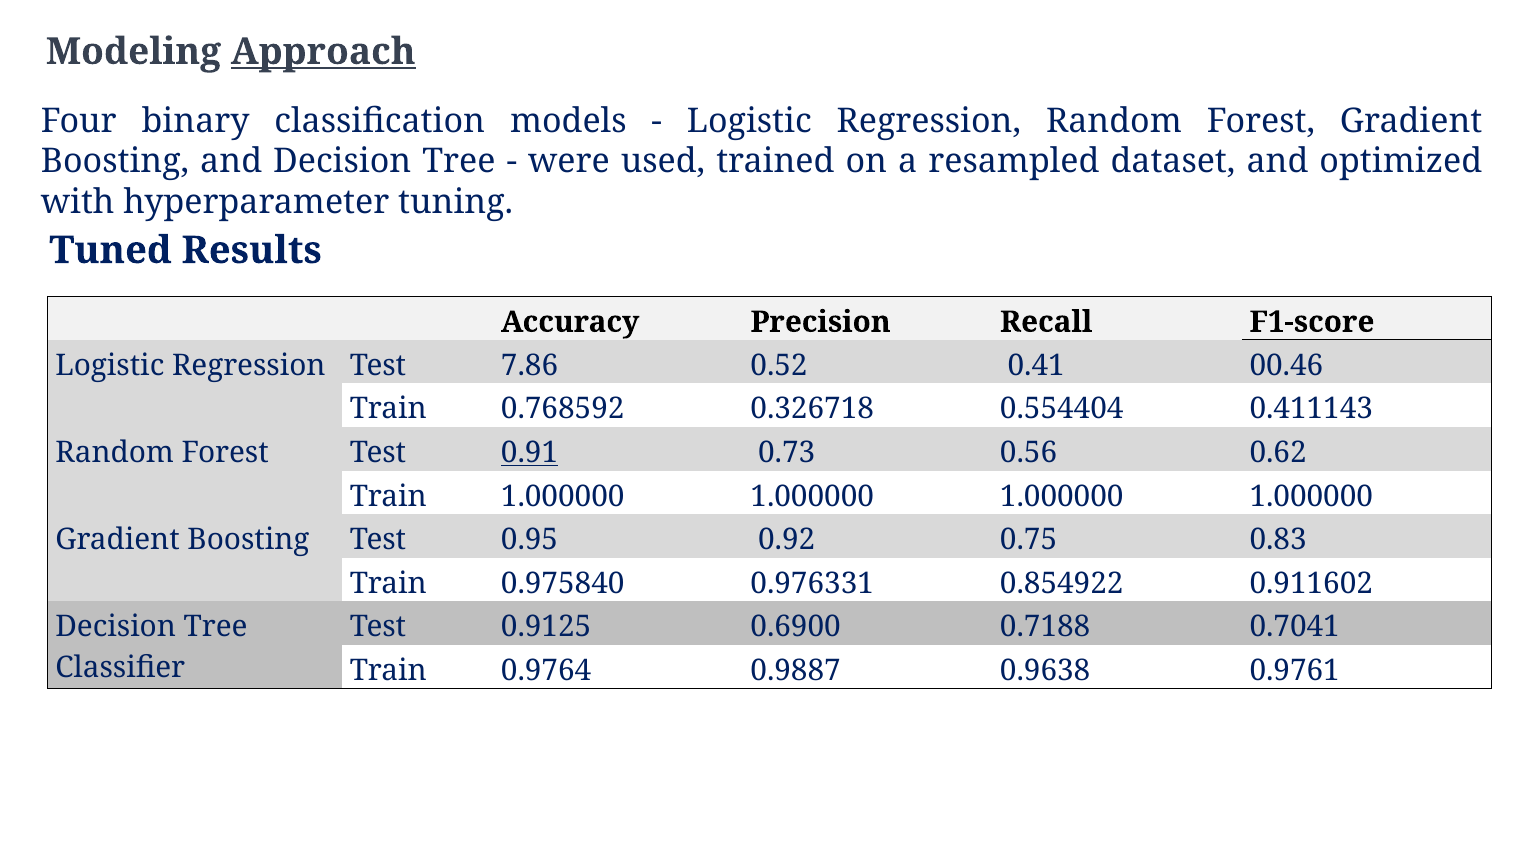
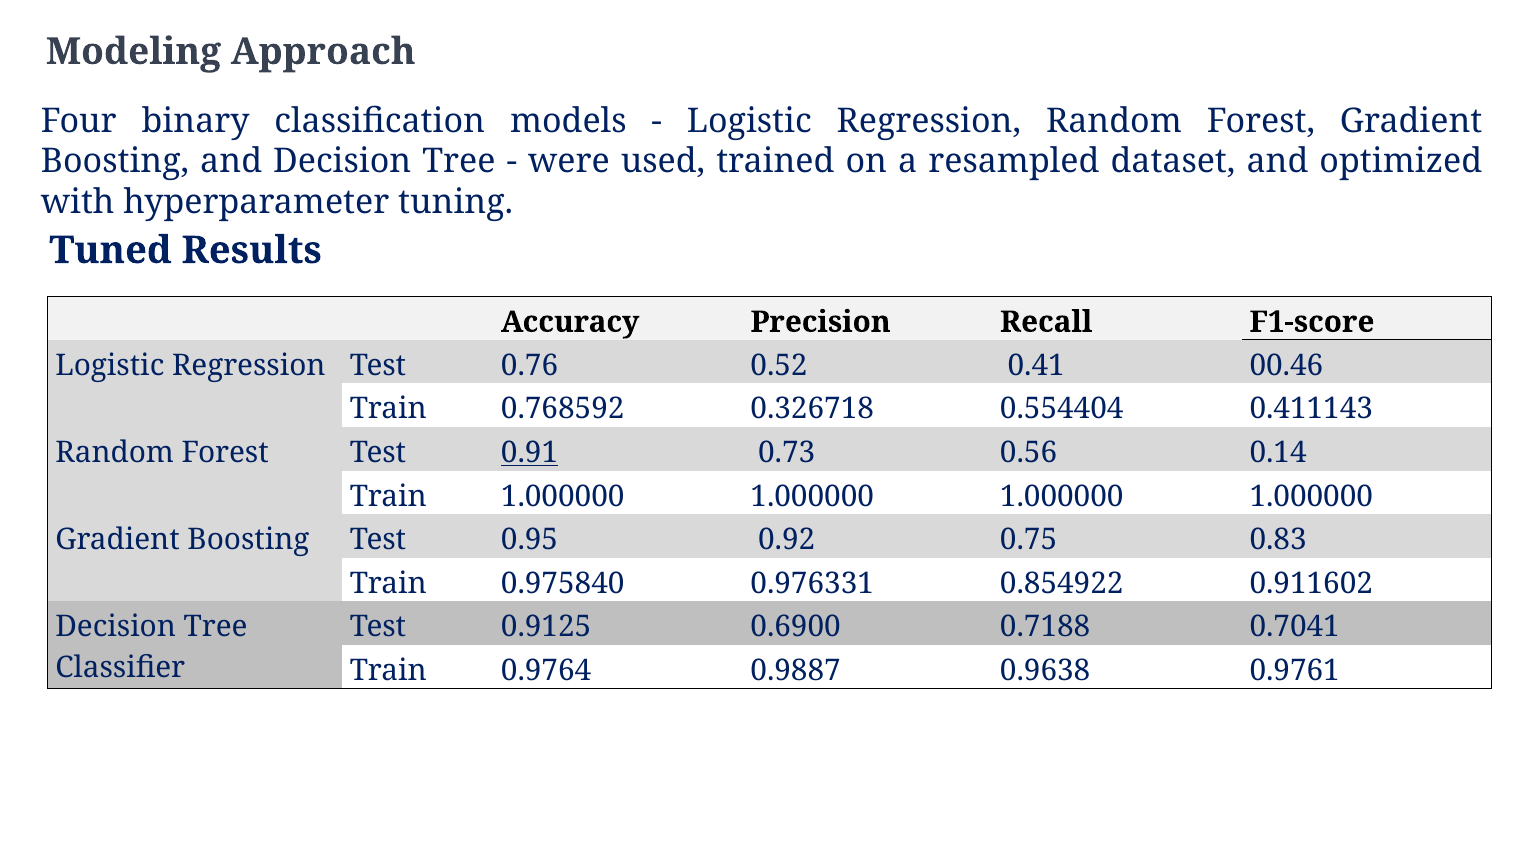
Approach underline: present -> none
7.86: 7.86 -> 0.76
0.62: 0.62 -> 0.14
